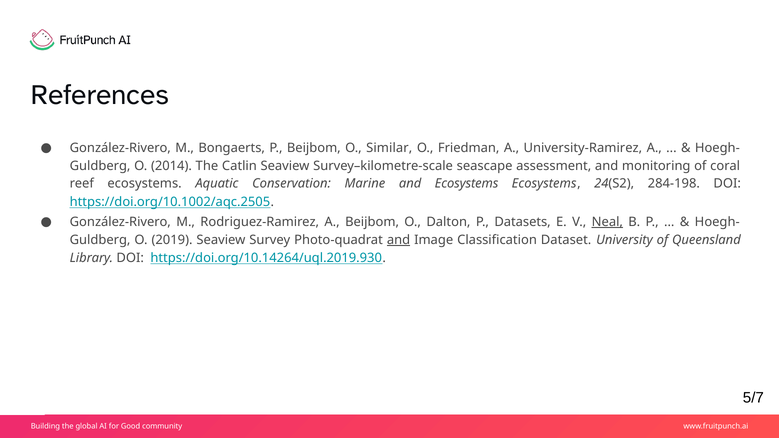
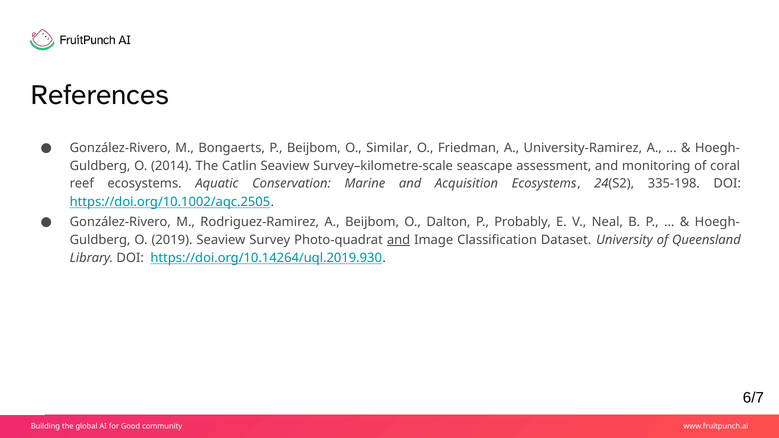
and Ecosystems: Ecosystems -> Acquisition
284-198: 284-198 -> 335-198
Datasets: Datasets -> Probably
Neal underline: present -> none
5/7: 5/7 -> 6/7
